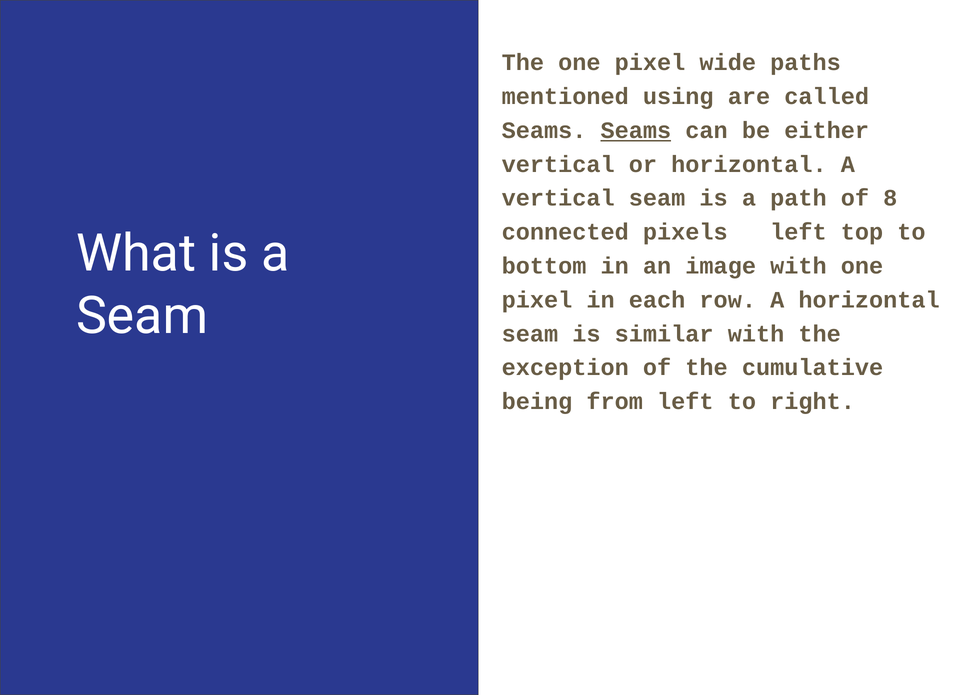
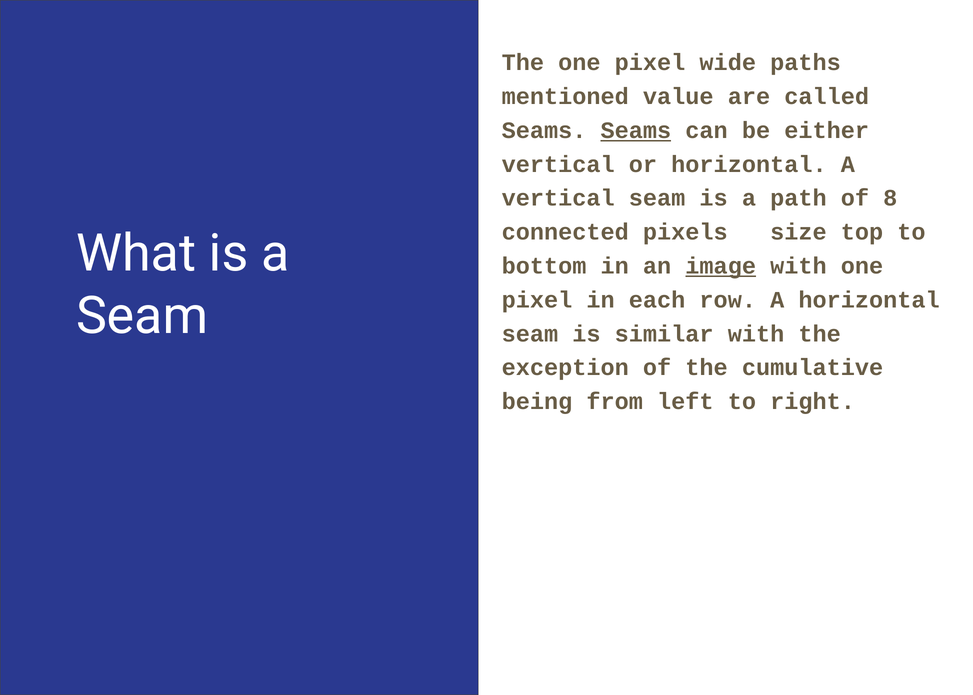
using: using -> value
pixels left: left -> size
image underline: none -> present
